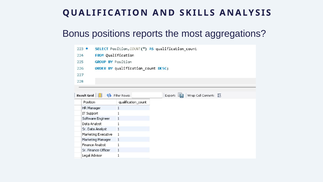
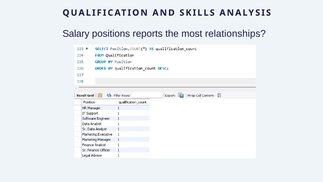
Bonus: Bonus -> Salary
aggregations: aggregations -> relationships
